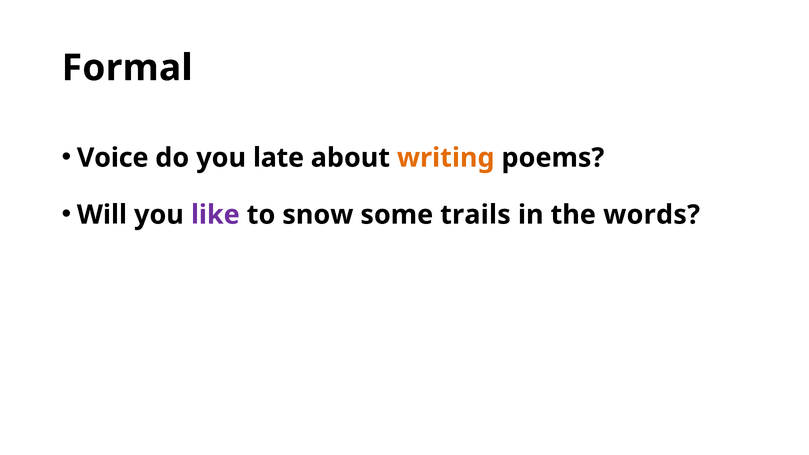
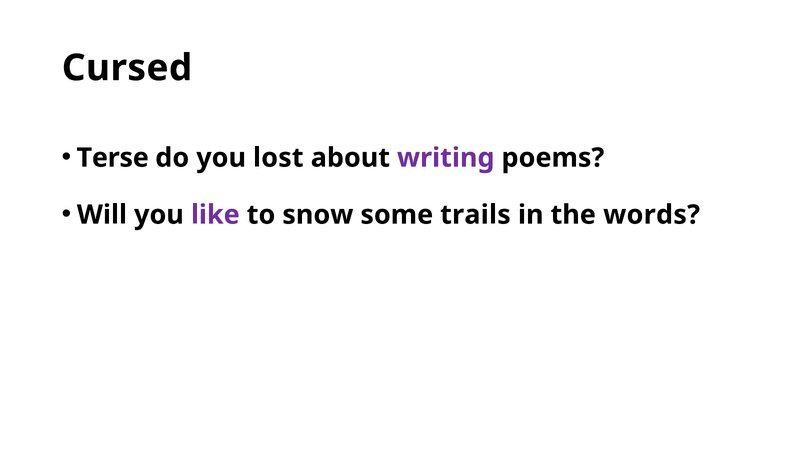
Formal: Formal -> Cursed
Voice: Voice -> Terse
late: late -> lost
writing colour: orange -> purple
